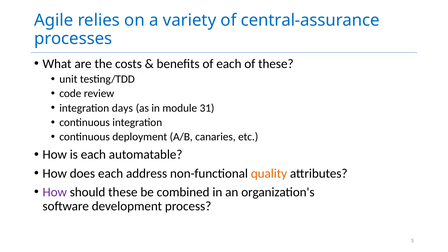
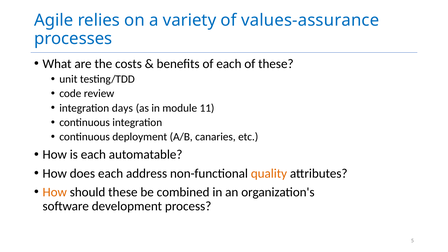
central-assurance: central-assurance -> values-assurance
31: 31 -> 11
How at (55, 192) colour: purple -> orange
